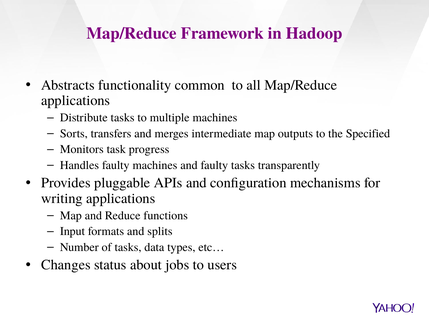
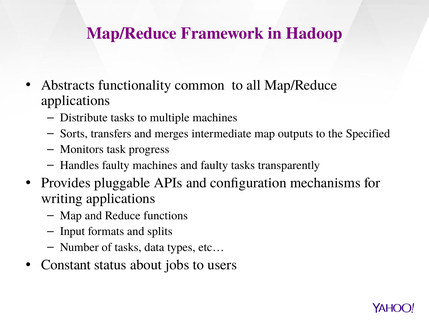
Changes: Changes -> Constant
